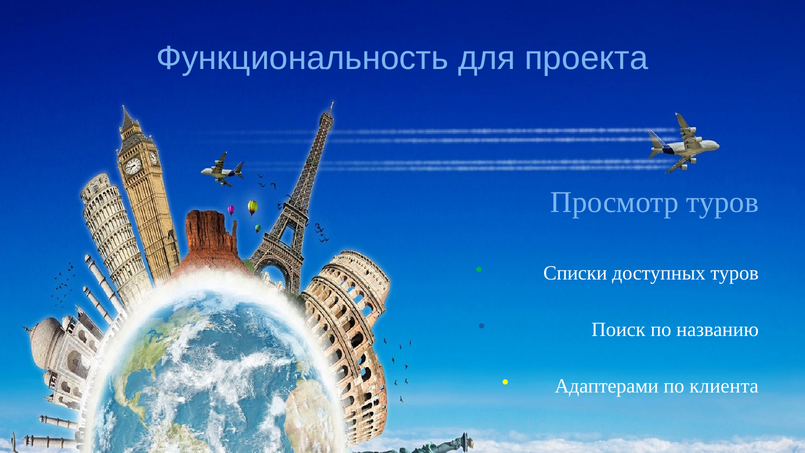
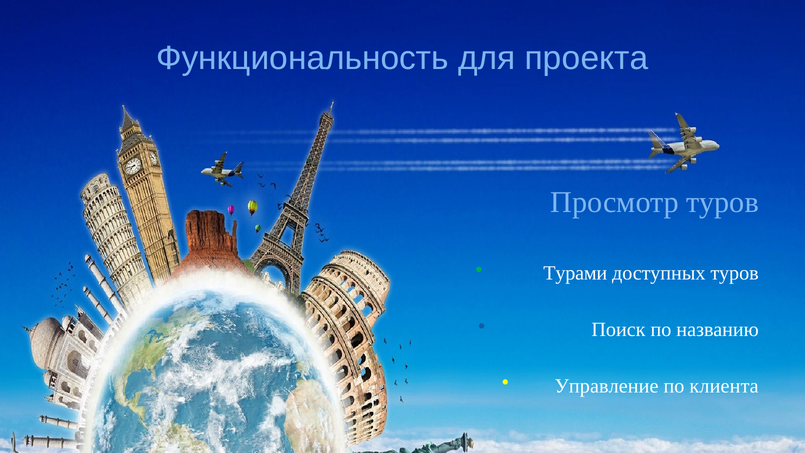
Списки: Списки -> Турами
Адаптерами: Адаптерами -> Управление
